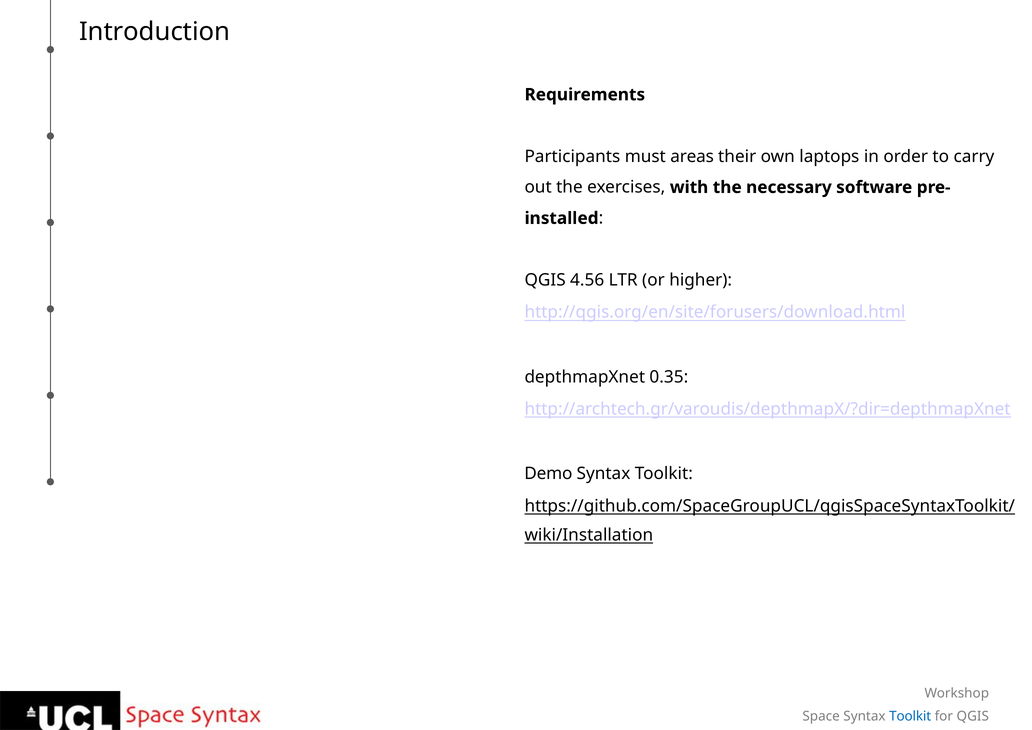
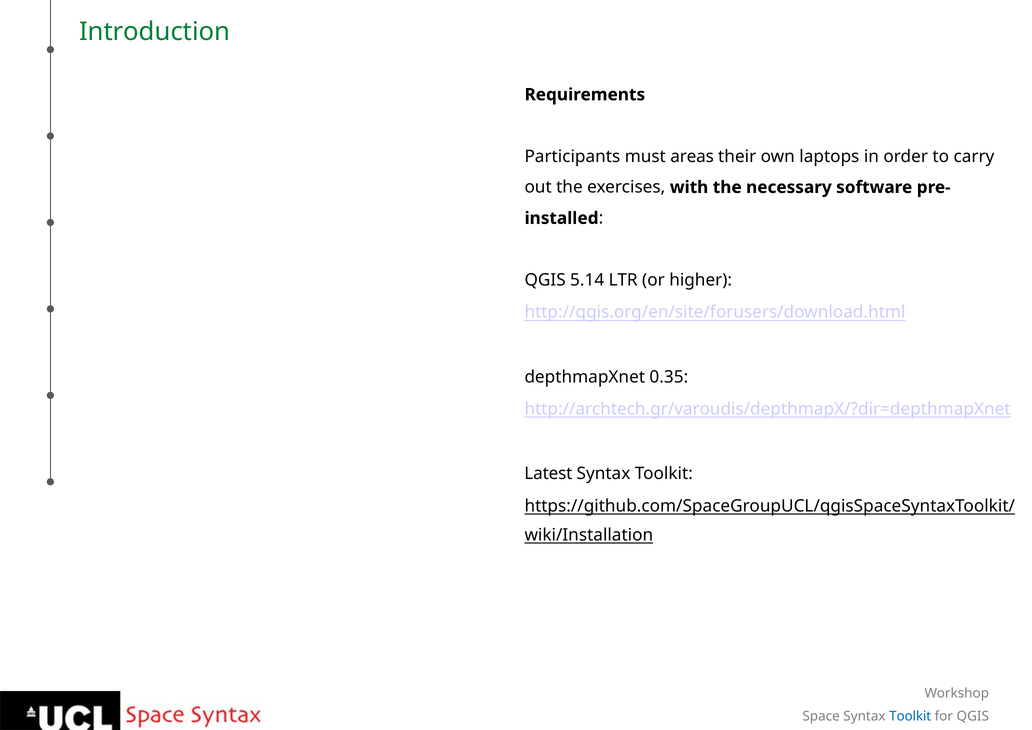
Introduction colour: black -> green
4.56: 4.56 -> 5.14
Demo: Demo -> Latest
